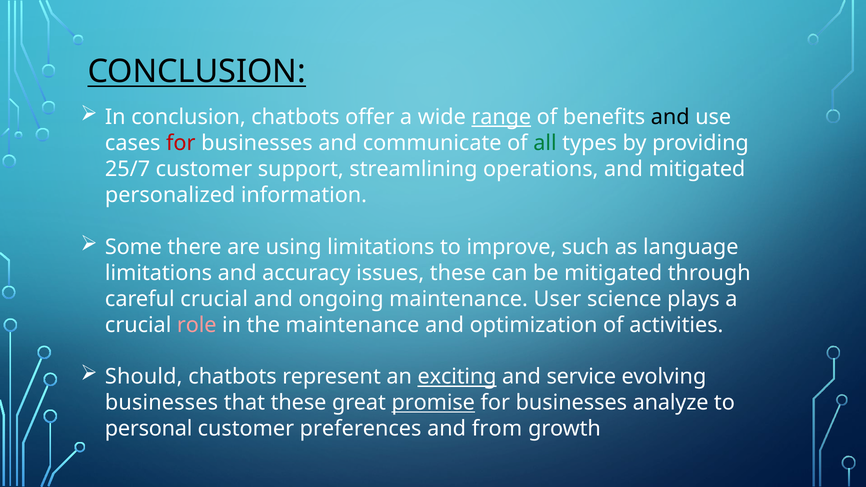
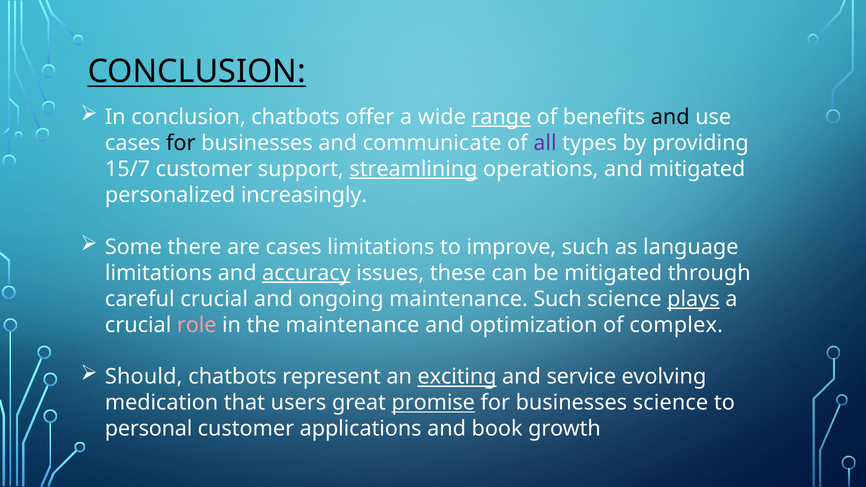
for at (181, 143) colour: red -> black
all colour: green -> purple
25/7: 25/7 -> 15/7
streamlining underline: none -> present
information: information -> increasingly
are using: using -> cases
accuracy underline: none -> present
maintenance User: User -> Such
plays underline: none -> present
activities: activities -> complex
businesses at (162, 403): businesses -> medication
that these: these -> users
businesses analyze: analyze -> science
preferences: preferences -> applications
from: from -> book
